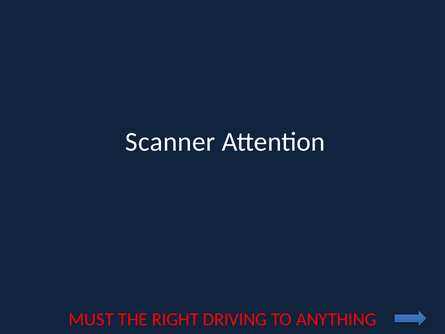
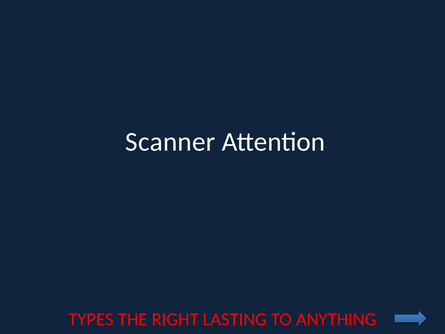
MUST: MUST -> TYPES
DRIVING: DRIVING -> LASTING
